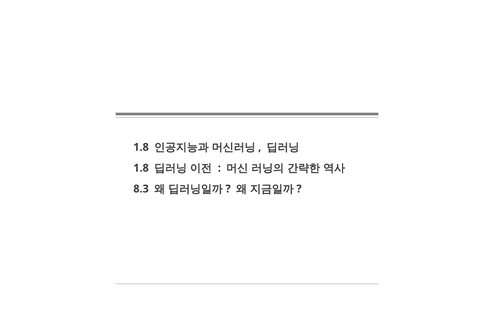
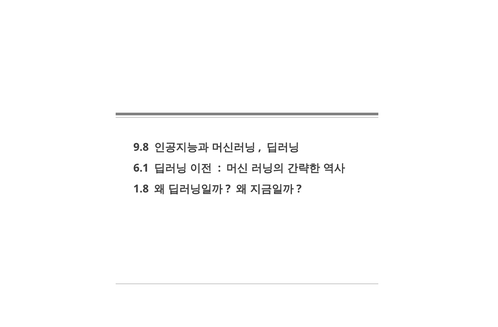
1.8 at (141, 147): 1.8 -> 9.8
1.8 at (141, 168): 1.8 -> 6.1
8.3: 8.3 -> 1.8
